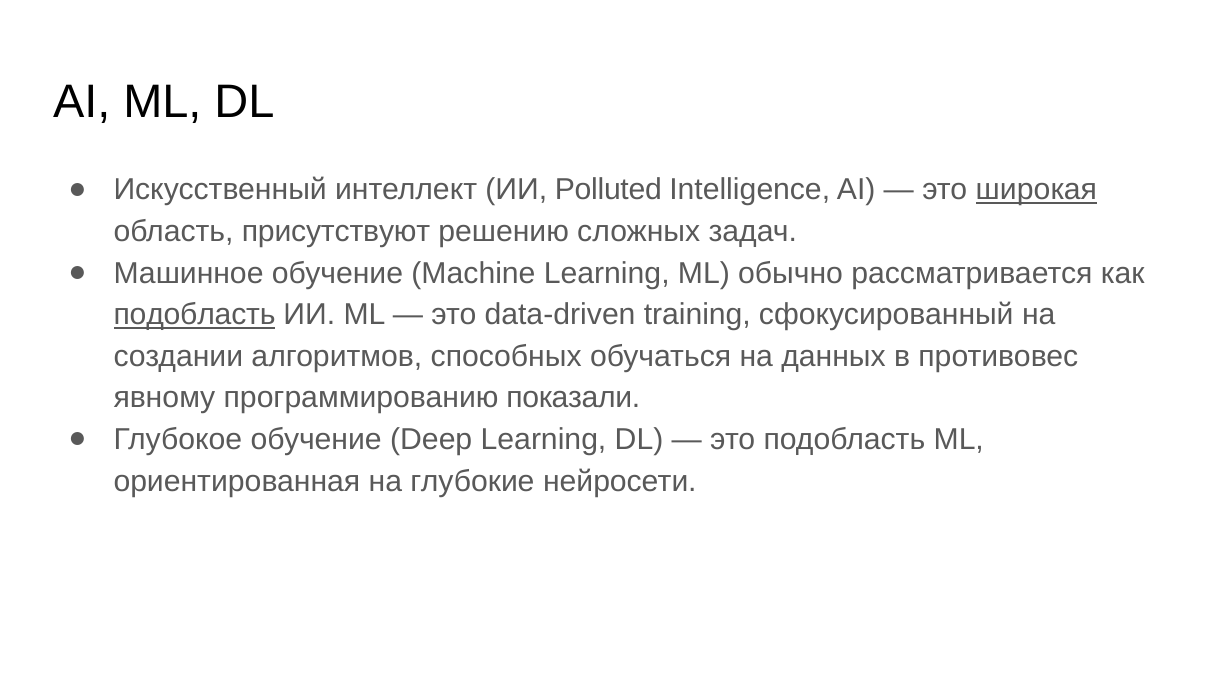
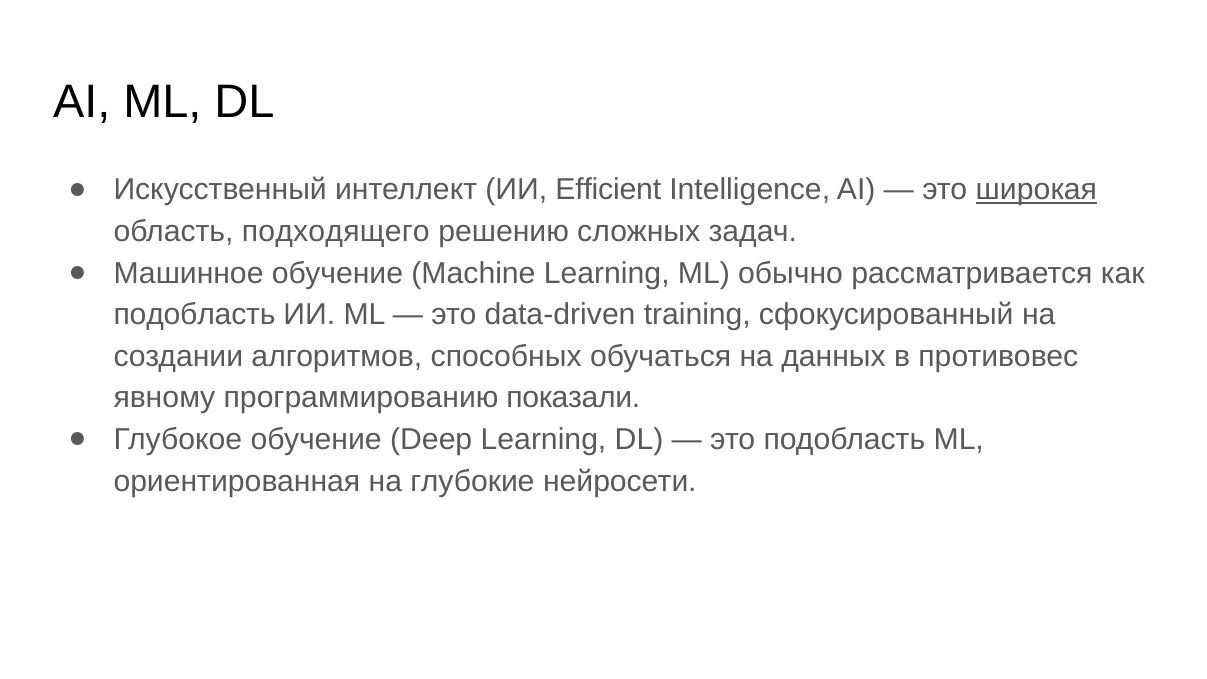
Polluted: Polluted -> Efficient
присутствуют: присутствуют -> подходящего
подобласть at (195, 315) underline: present -> none
